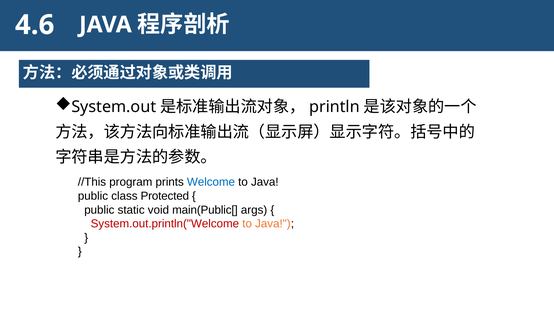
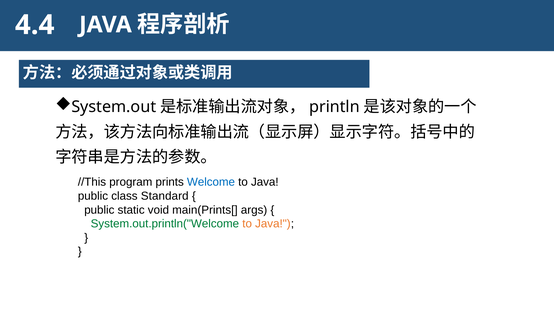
4.6: 4.6 -> 4.4
Protected: Protected -> Standard
main(Public[: main(Public[ -> main(Prints[
System.out.println("Welcome colour: red -> green
